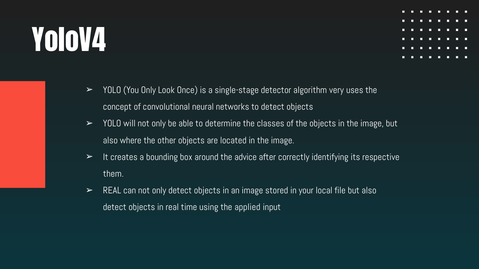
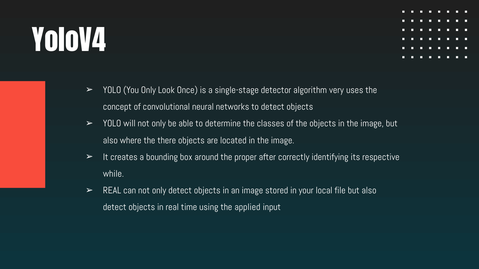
other: other -> there
advice: advice -> proper
them: them -> while
